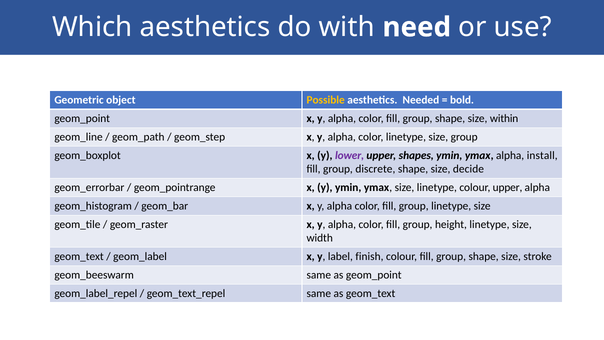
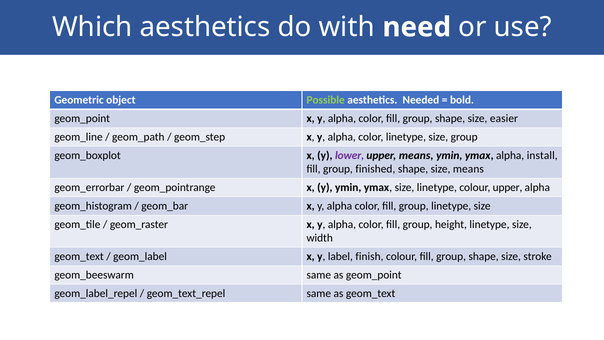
Possible colour: yellow -> light green
within: within -> easier
upper shapes: shapes -> means
discrete: discrete -> finished
size decide: decide -> means
